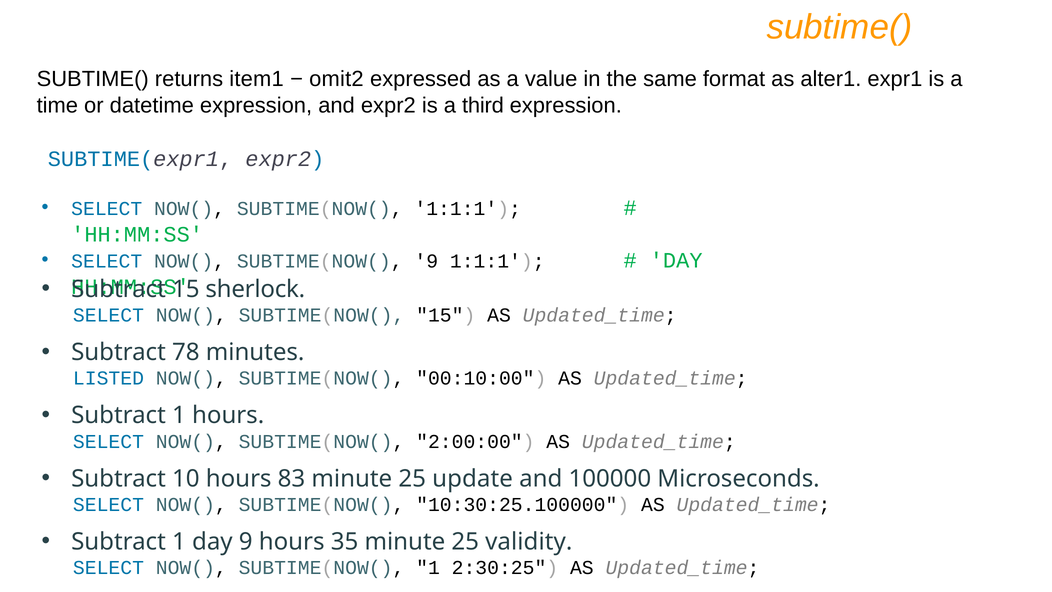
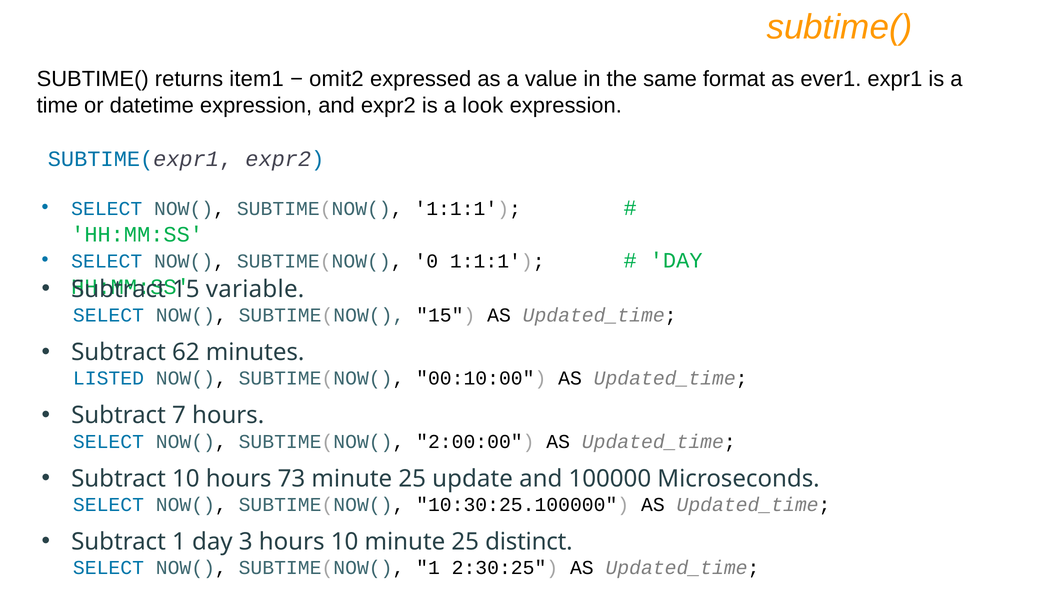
alter1: alter1 -> ever1
third: third -> look
SUBTIME(NOW( 9: 9 -> 0
sherlock: sherlock -> variable
78: 78 -> 62
1 at (179, 415): 1 -> 7
83: 83 -> 73
day 9: 9 -> 3
hours 35: 35 -> 10
validity: validity -> distinct
